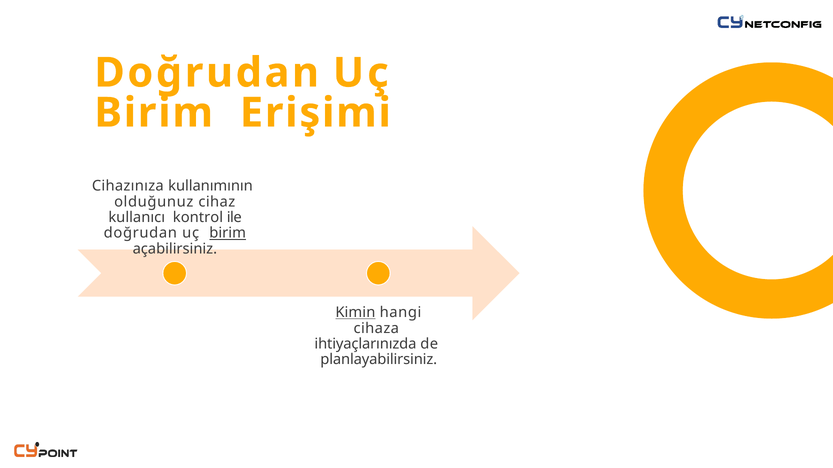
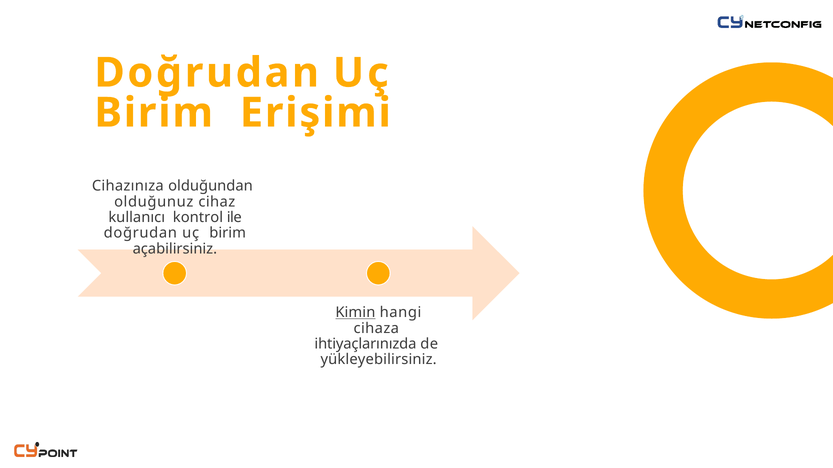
kullanımının: kullanımının -> olduğundan
birim at (228, 233) underline: present -> none
planlayabilirsiniz: planlayabilirsiniz -> yükleyebilirsiniz
